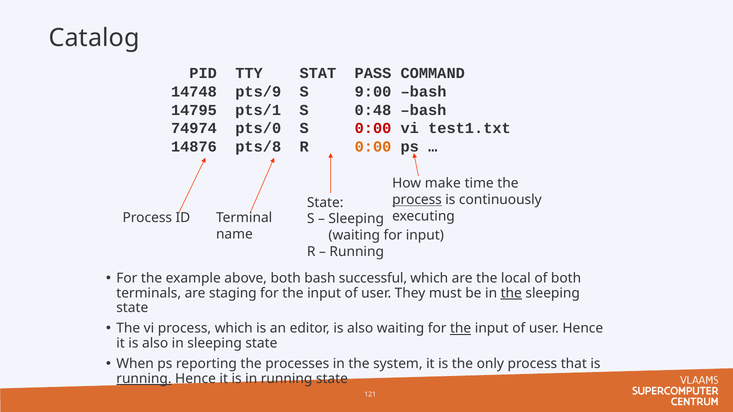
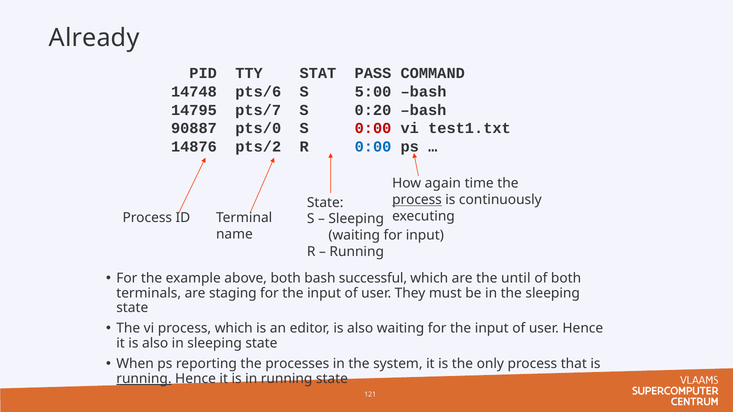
Catalog: Catalog -> Already
pts/9: pts/9 -> pts/6
9:00: 9:00 -> 5:00
pts/1: pts/1 -> pts/7
0:48: 0:48 -> 0:20
74974: 74974 -> 90887
pts/8: pts/8 -> pts/2
0:00 at (373, 147) colour: orange -> blue
make: make -> again
local: local -> until
the at (511, 293) underline: present -> none
the at (461, 329) underline: present -> none
